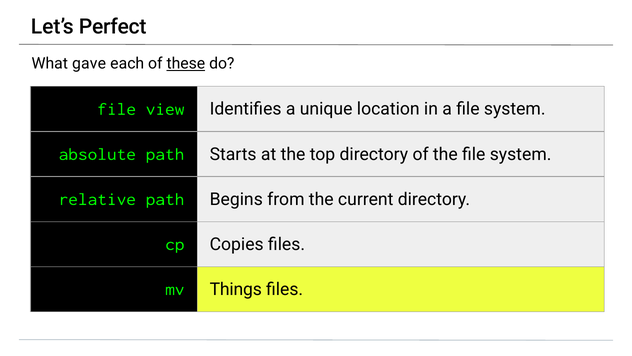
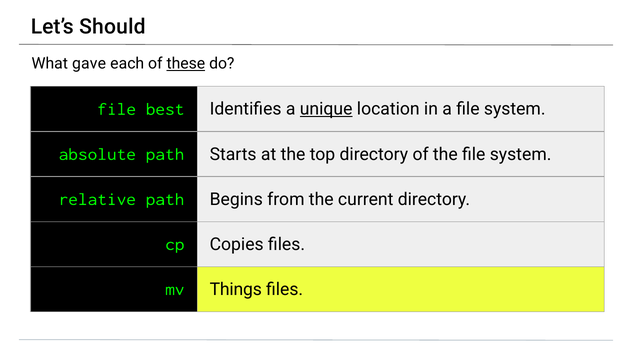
Perfect: Perfect -> Should
view: view -> best
unique underline: none -> present
